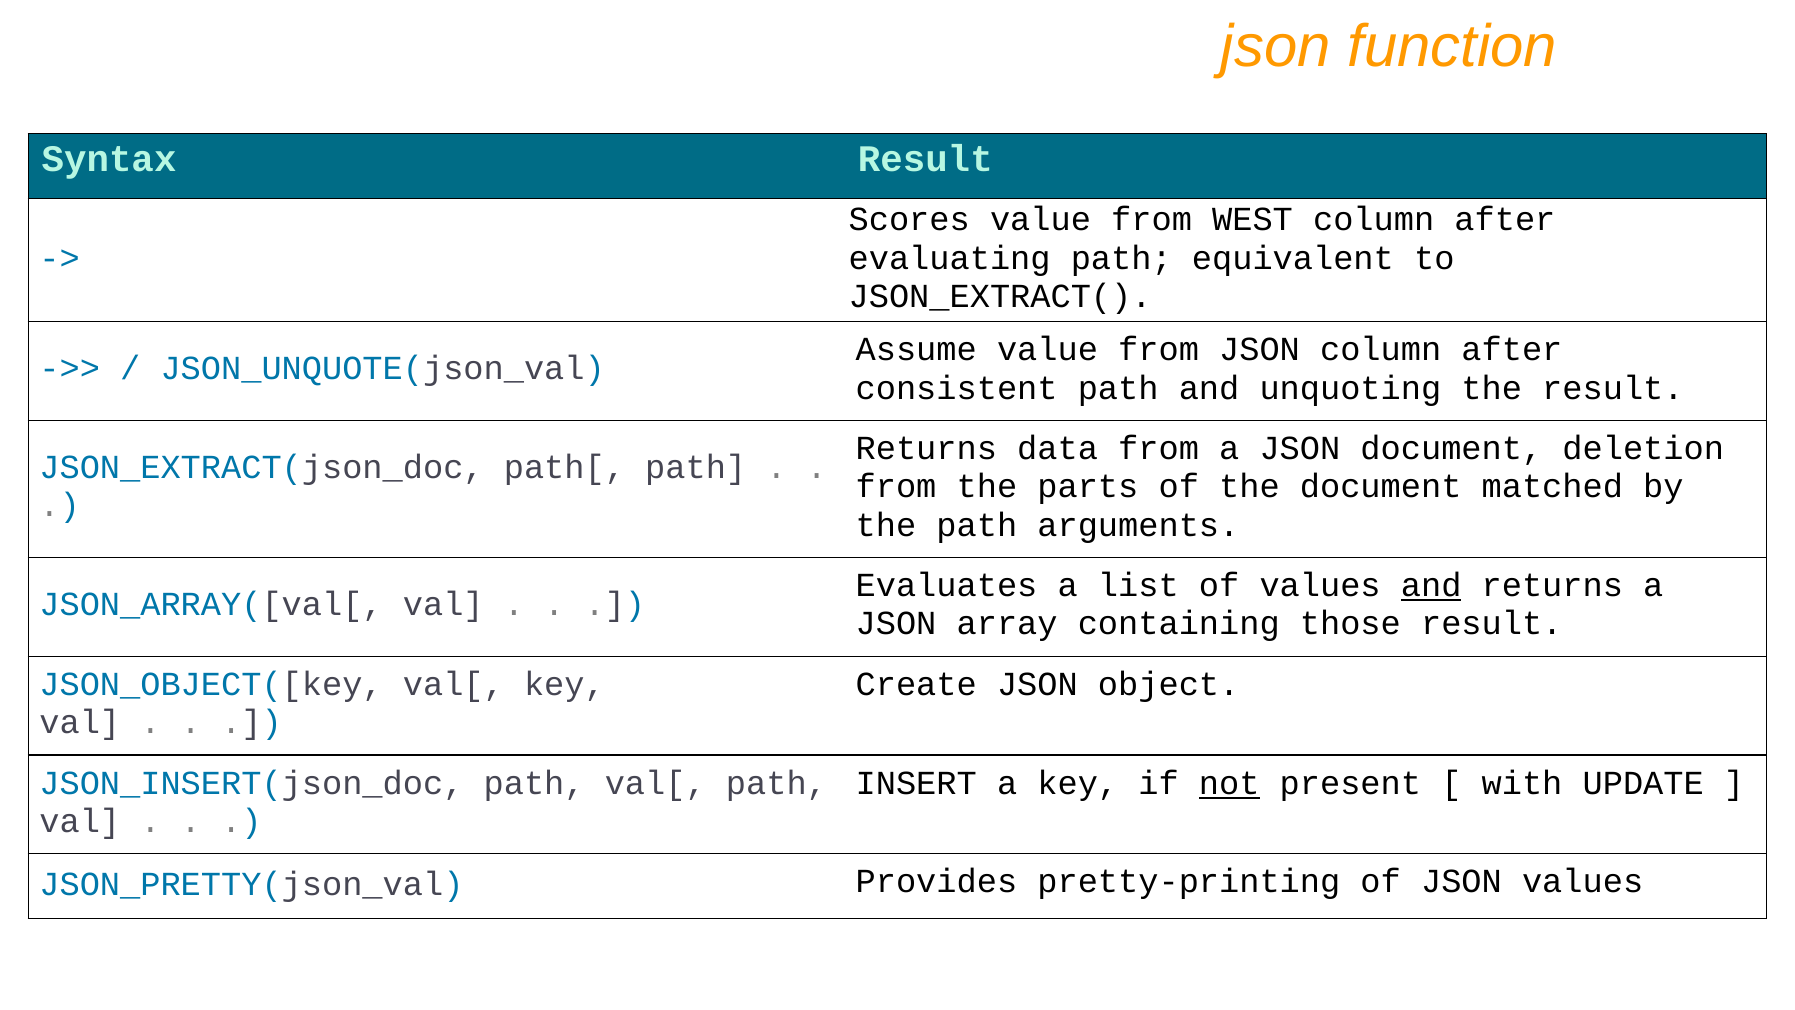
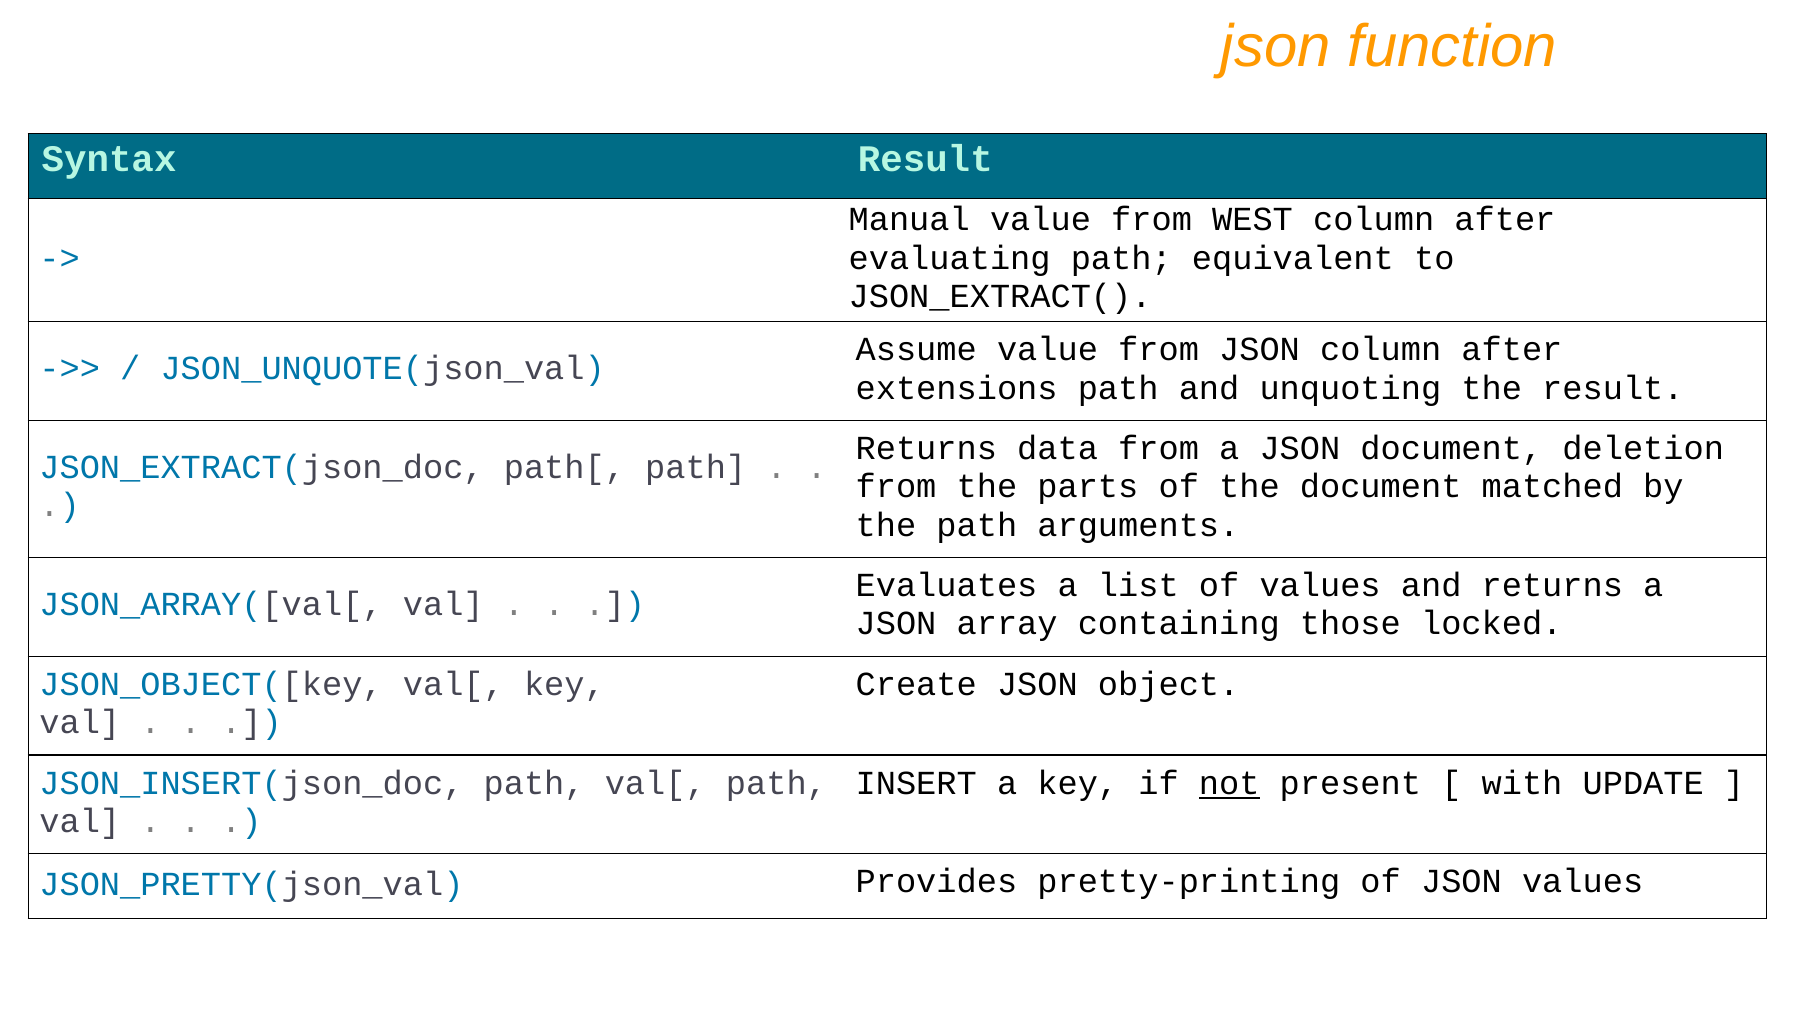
Scores: Scores -> Manual
consistent: consistent -> extensions
and at (1431, 585) underline: present -> none
those result: result -> locked
